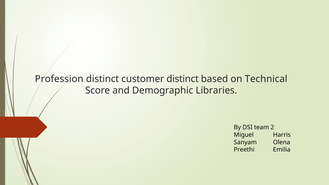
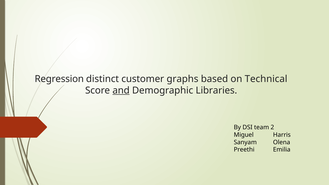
Profession: Profession -> Regression
customer distinct: distinct -> graphs
and underline: none -> present
